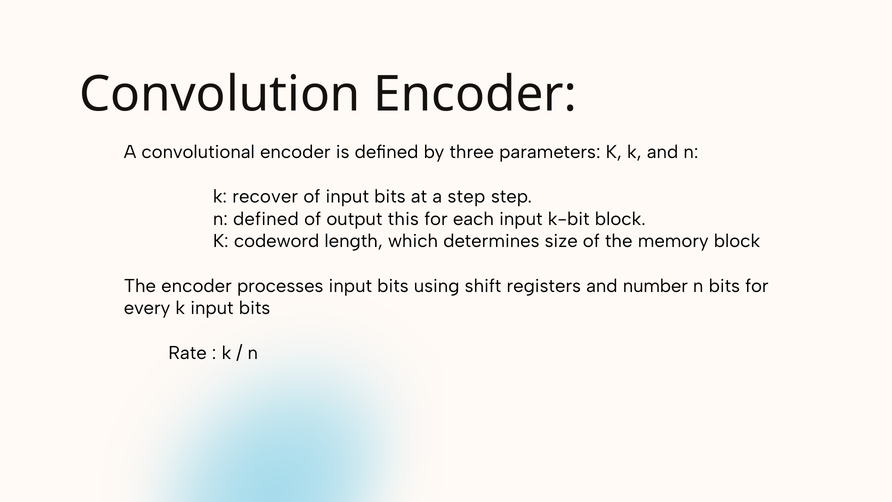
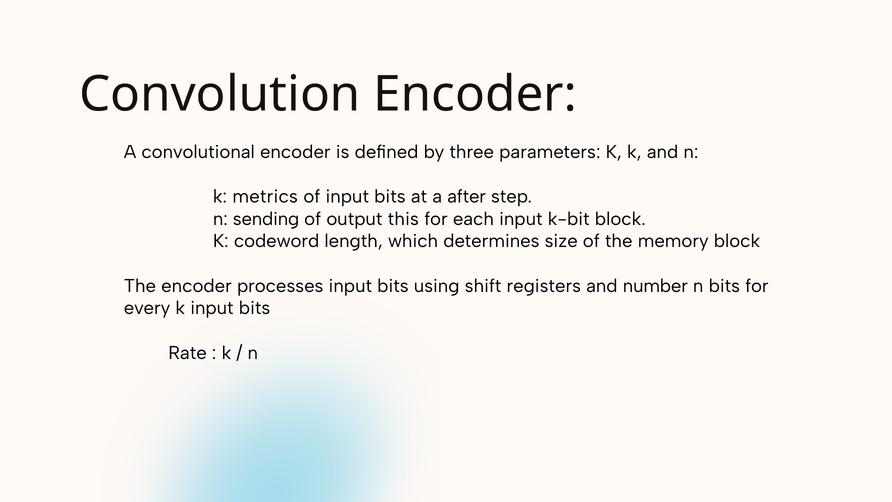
recover: recover -> metrics
a step: step -> after
n defined: defined -> sending
